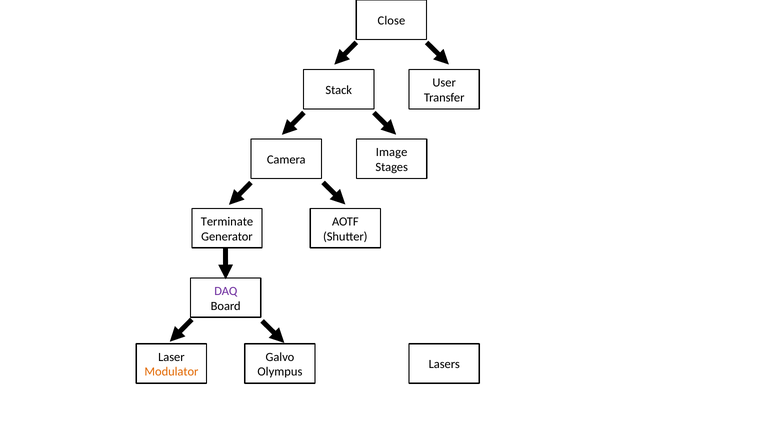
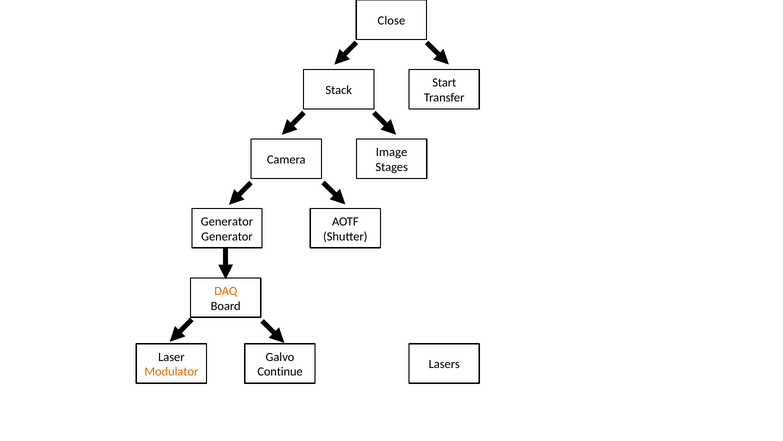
User: User -> Start
Terminate at (227, 221): Terminate -> Generator
DAQ colour: purple -> orange
Olympus: Olympus -> Continue
